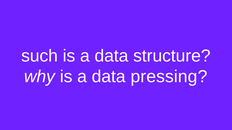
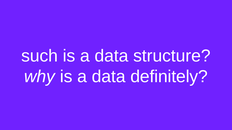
pressing: pressing -> definitely
